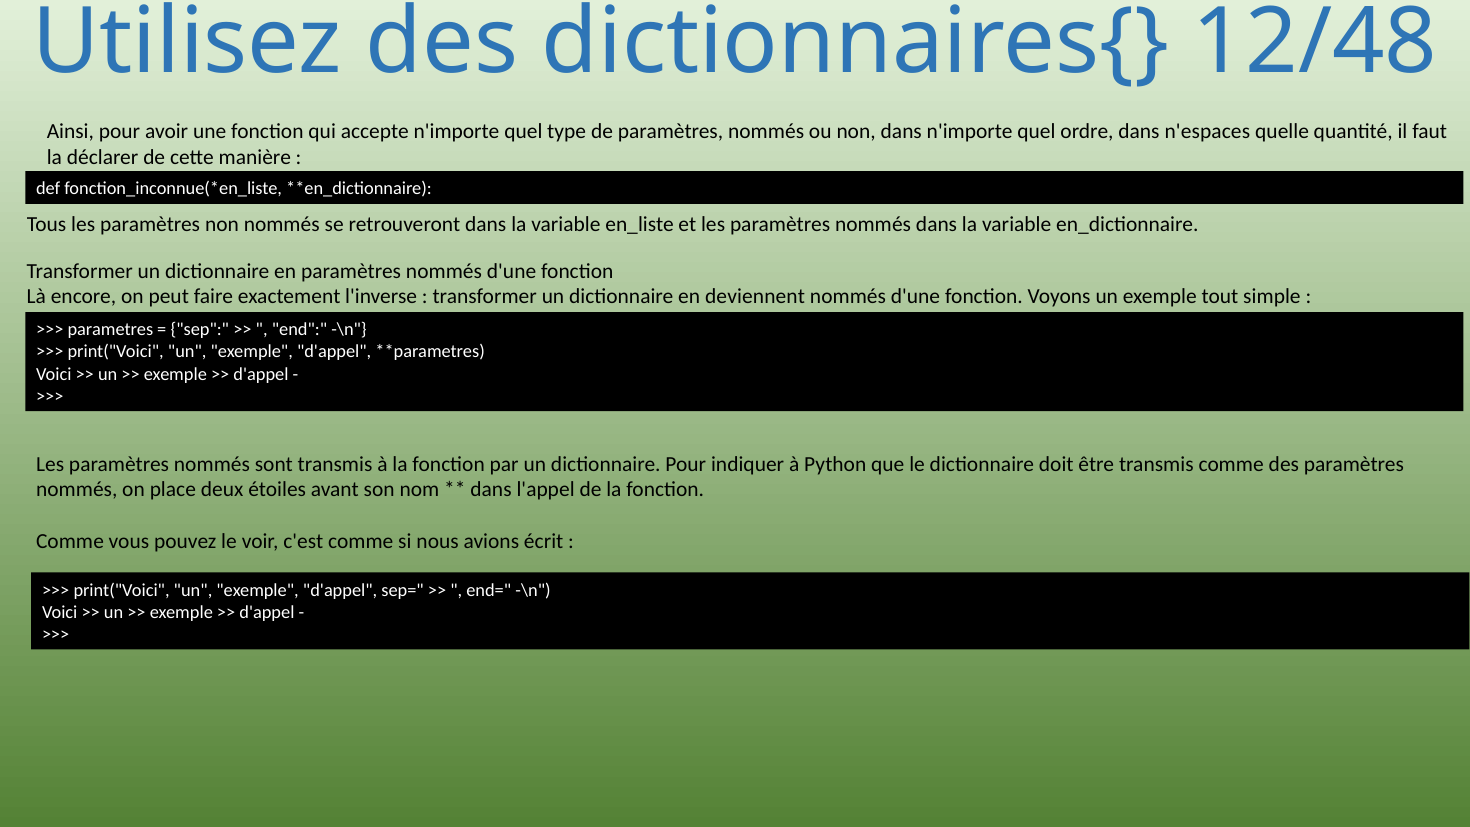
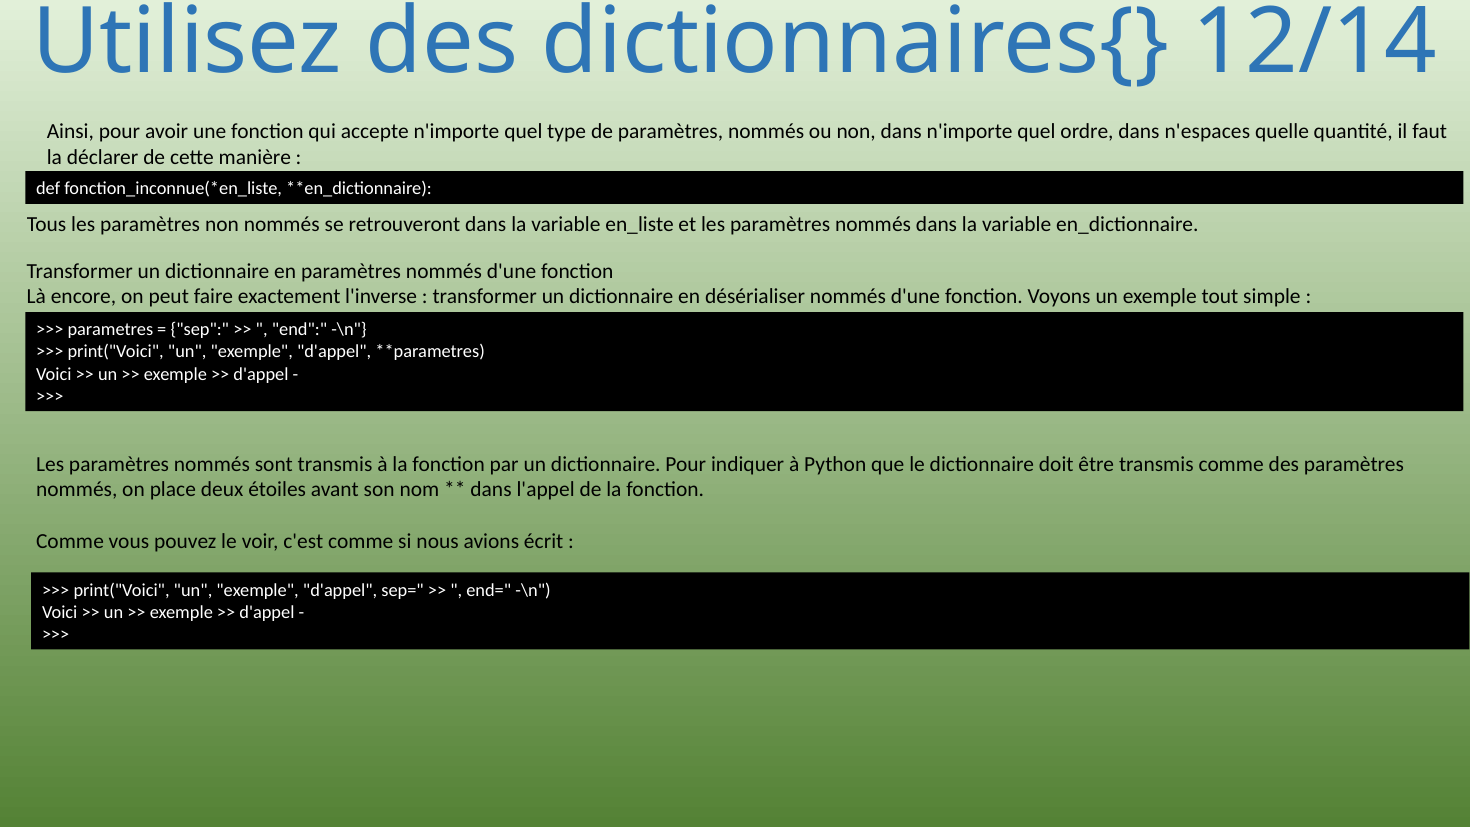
12/48: 12/48 -> 12/14
deviennent: deviennent -> désérialiser
